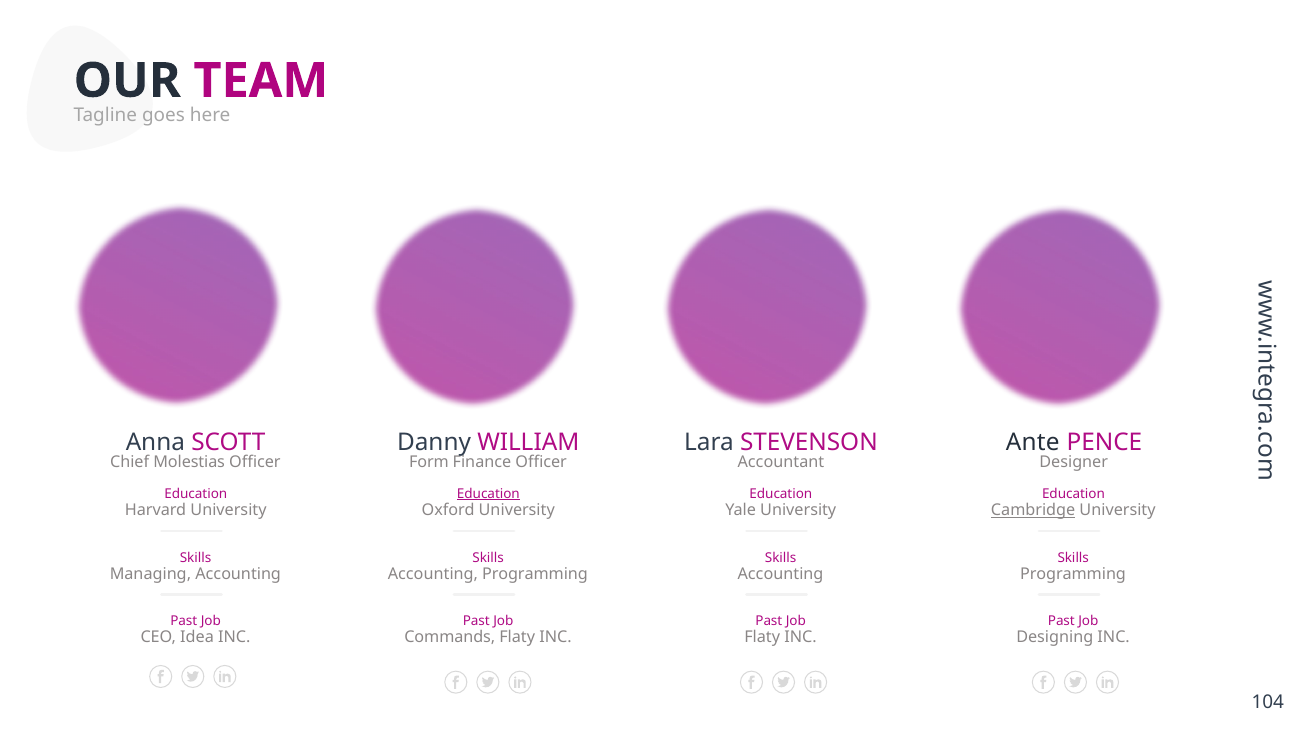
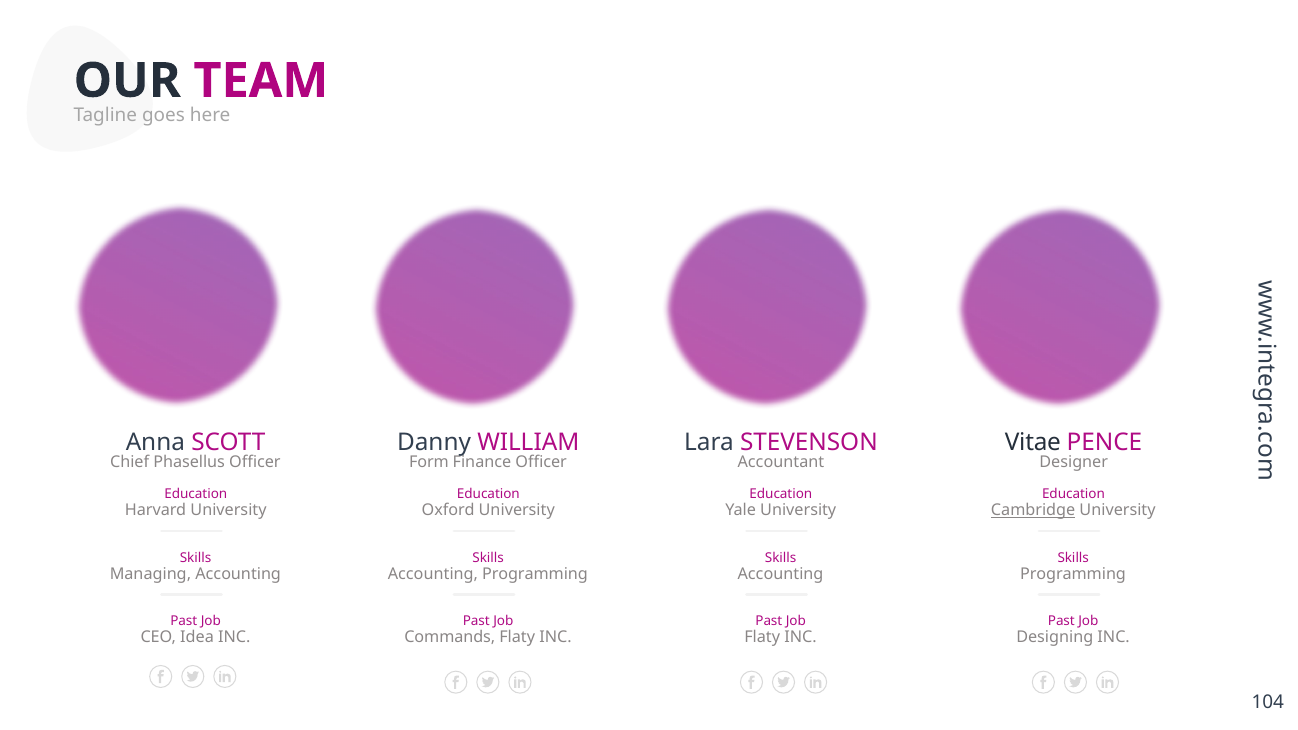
Ante: Ante -> Vitae
Molestias: Molestias -> Phasellus
Education at (488, 494) underline: present -> none
